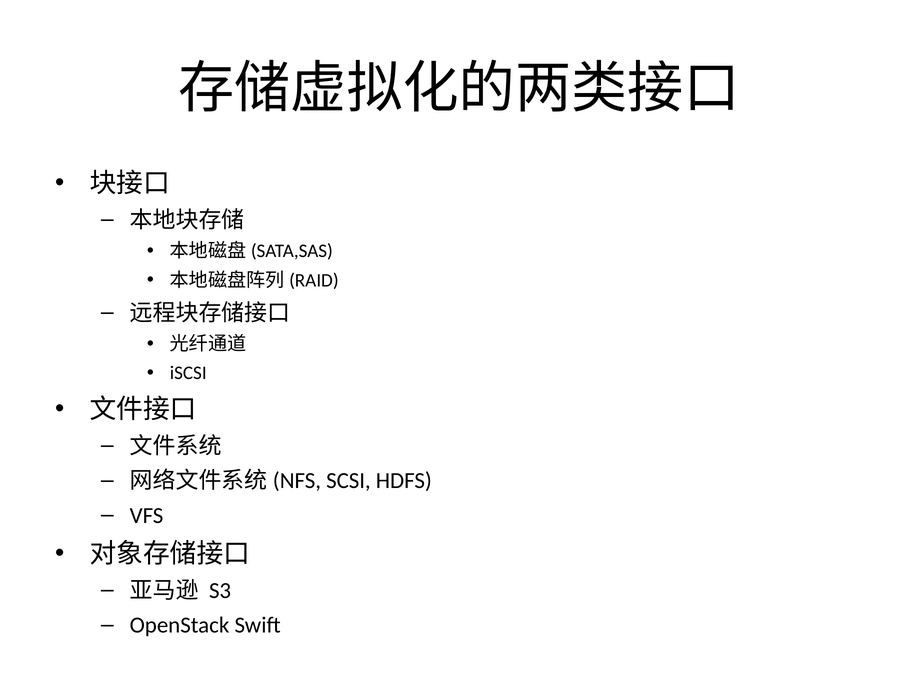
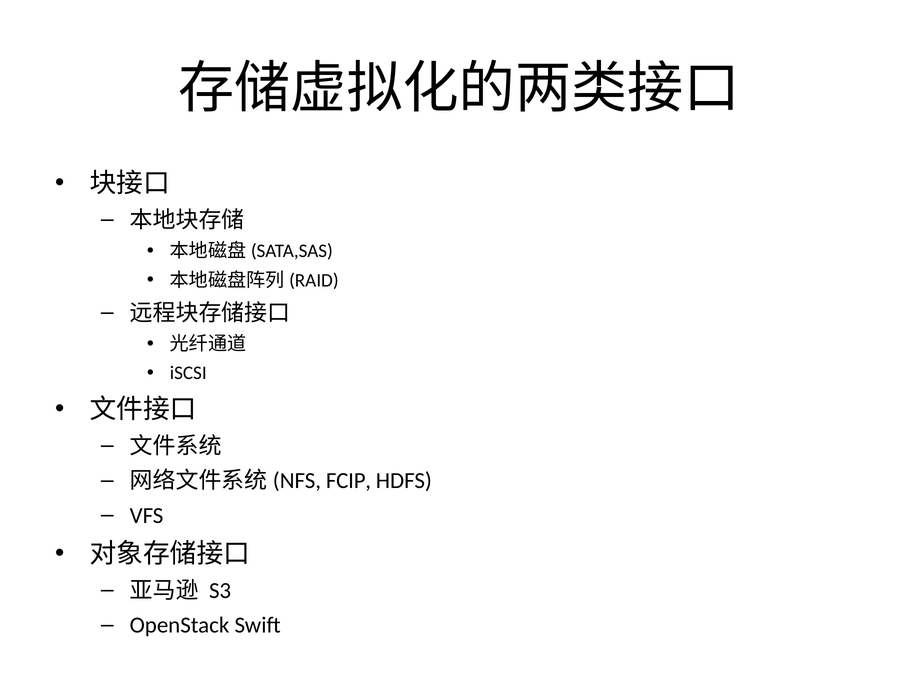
SCSI: SCSI -> FCIP
